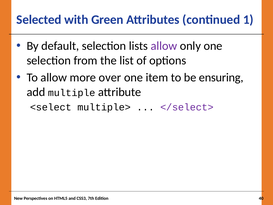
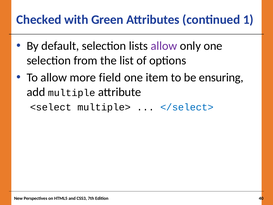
Selected: Selected -> Checked
over: over -> field
</select> colour: purple -> blue
